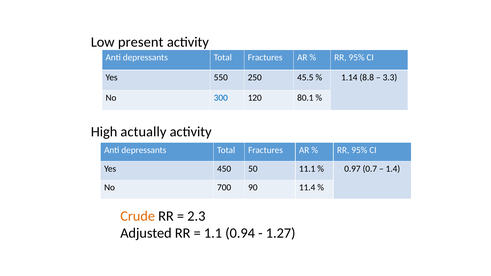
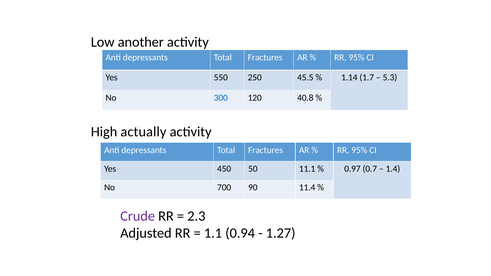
present: present -> another
8.8: 8.8 -> 1.7
3.3: 3.3 -> 5.3
80.1: 80.1 -> 40.8
Crude colour: orange -> purple
